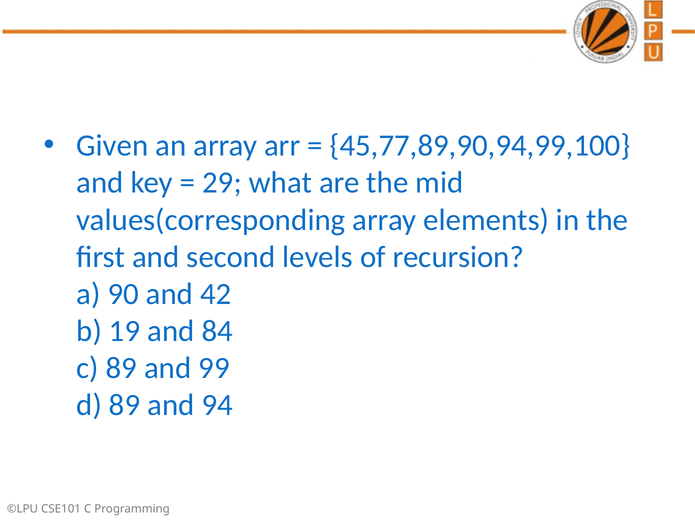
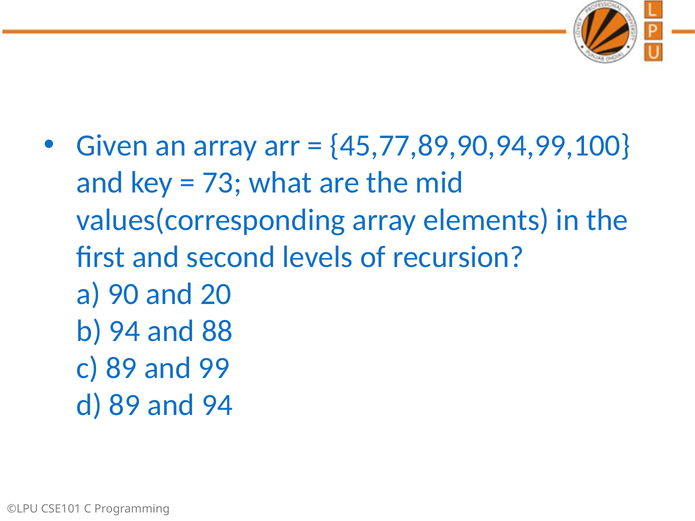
29: 29 -> 73
42: 42 -> 20
b 19: 19 -> 94
84: 84 -> 88
